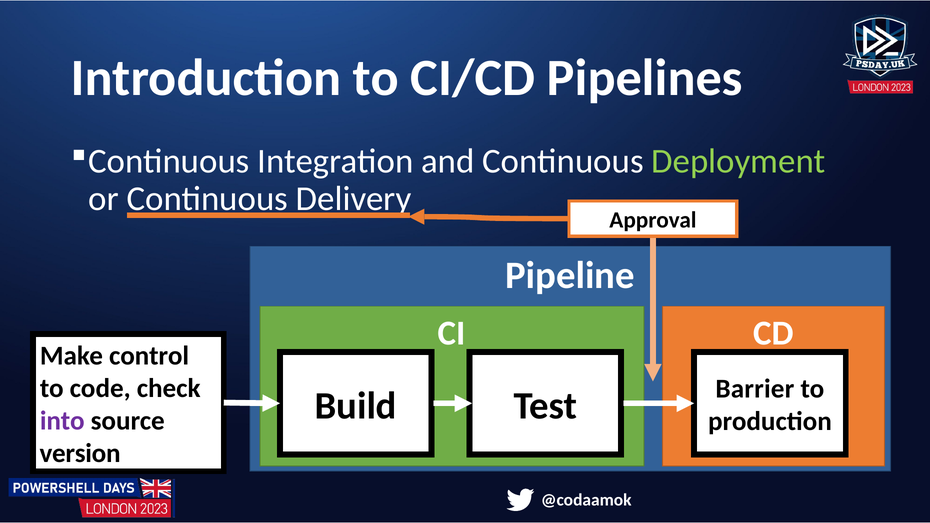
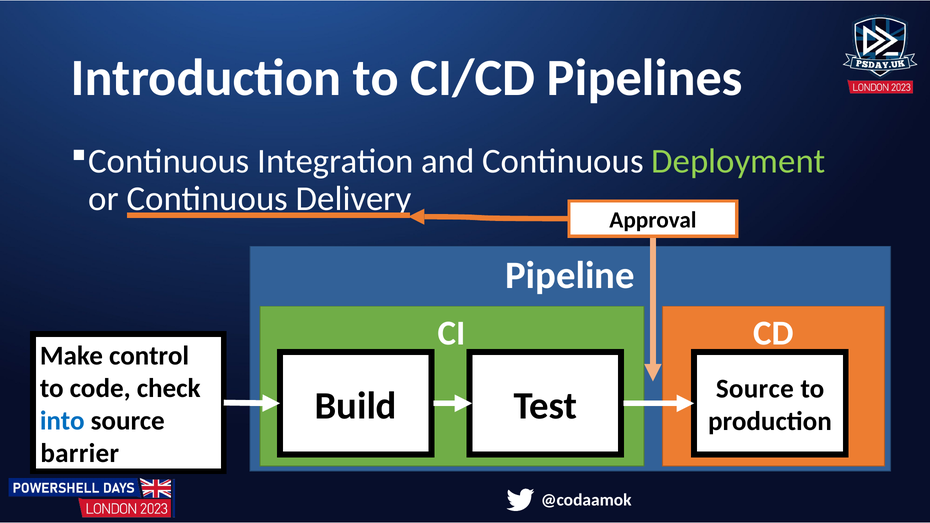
Test Barrier: Barrier -> Source
into colour: purple -> blue
version: version -> barrier
